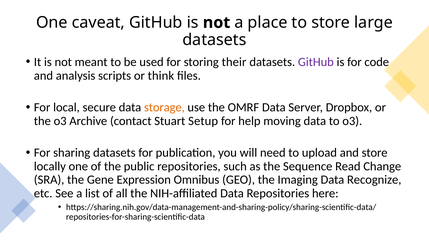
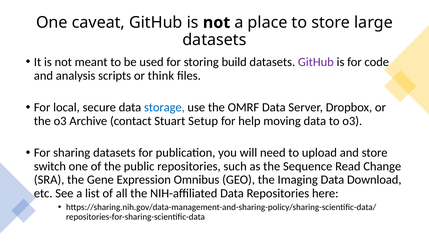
their: their -> build
storage colour: orange -> blue
locally: locally -> switch
Recognize: Recognize -> Download
